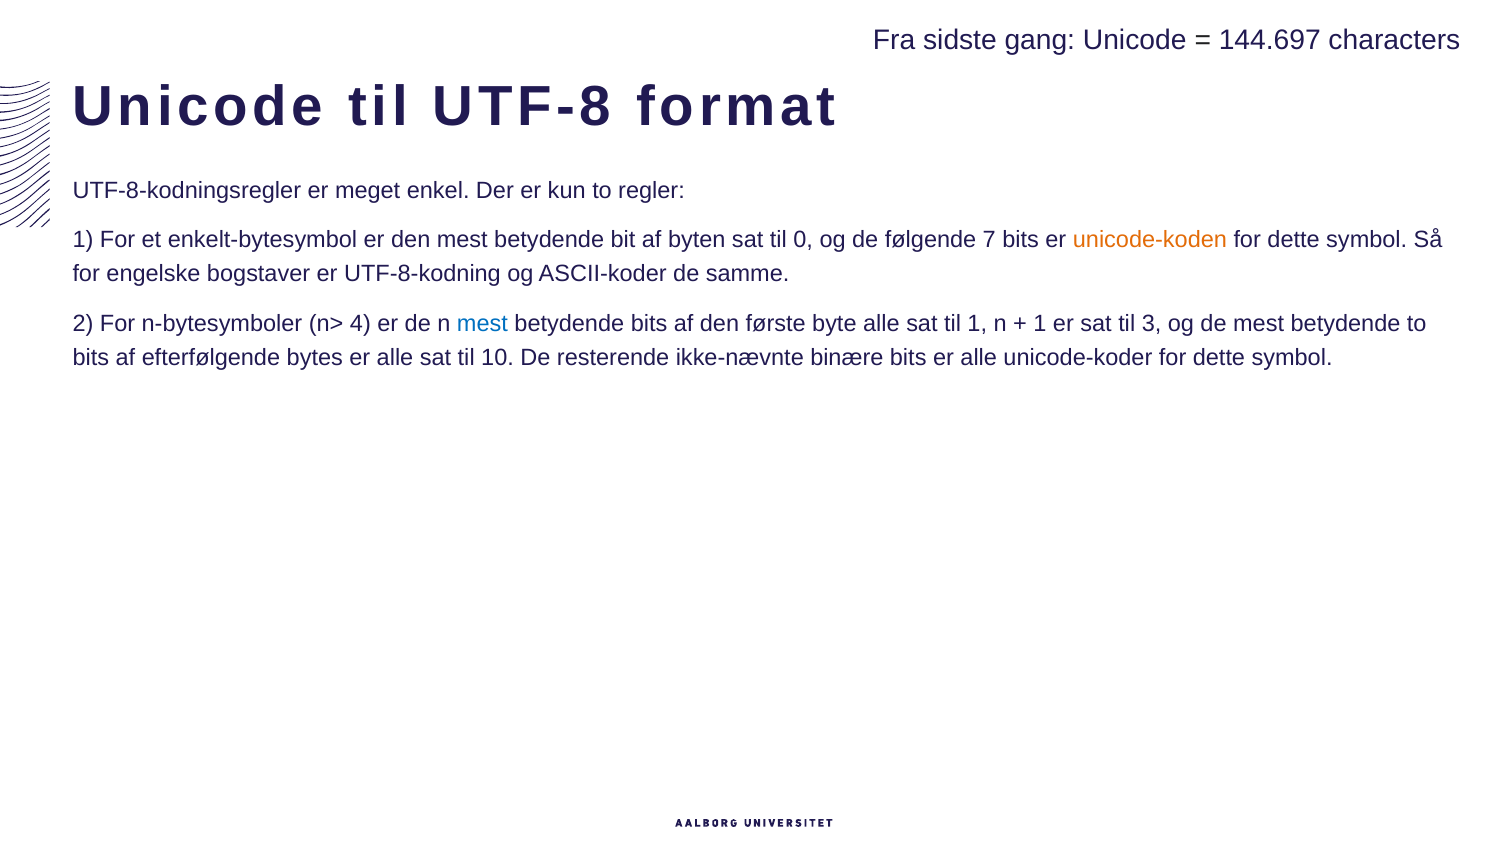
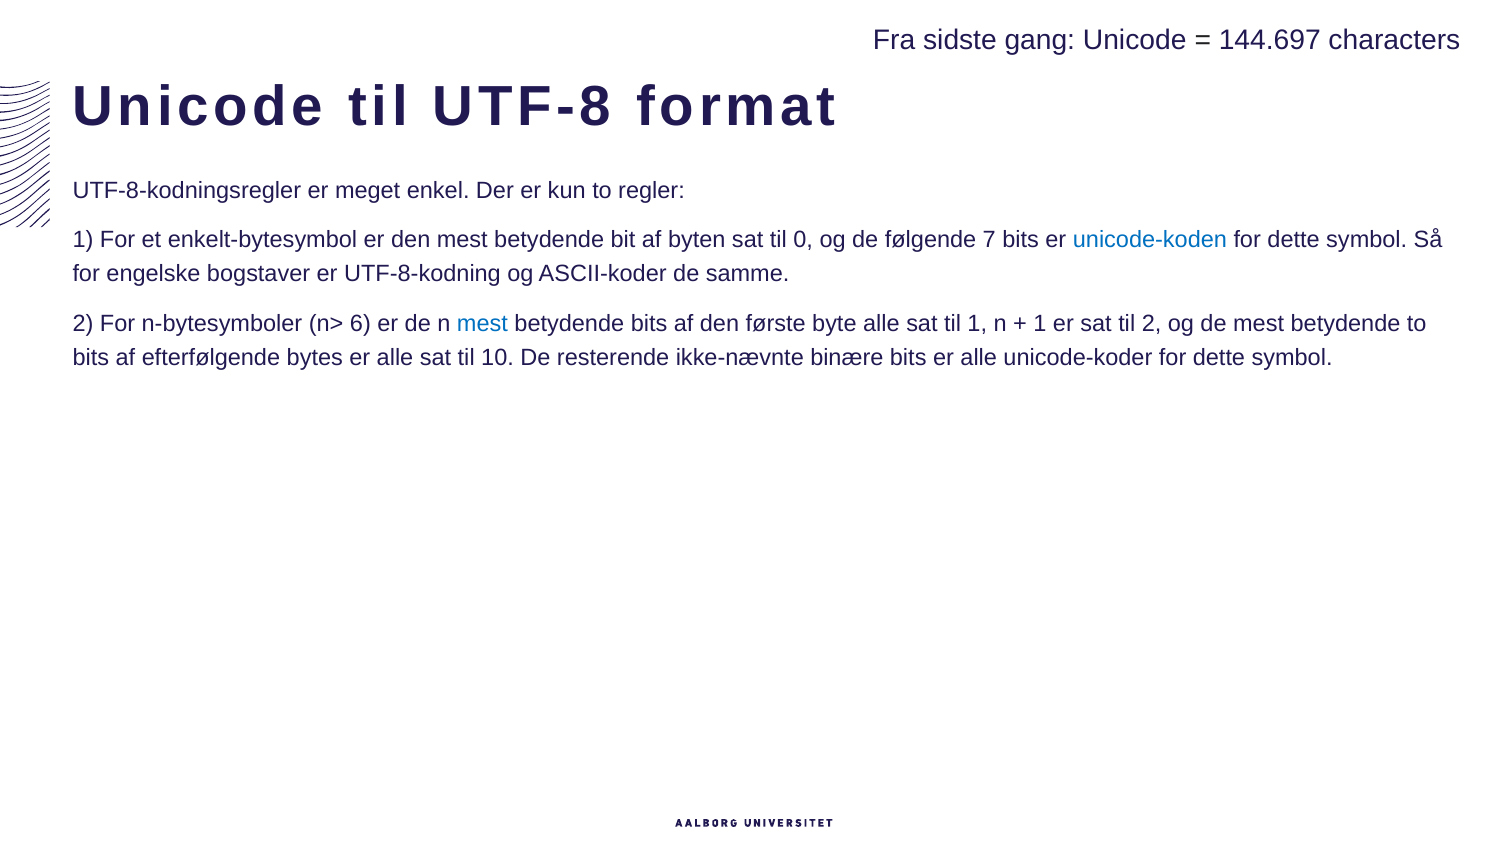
unicode-koden colour: orange -> blue
4: 4 -> 6
til 3: 3 -> 2
